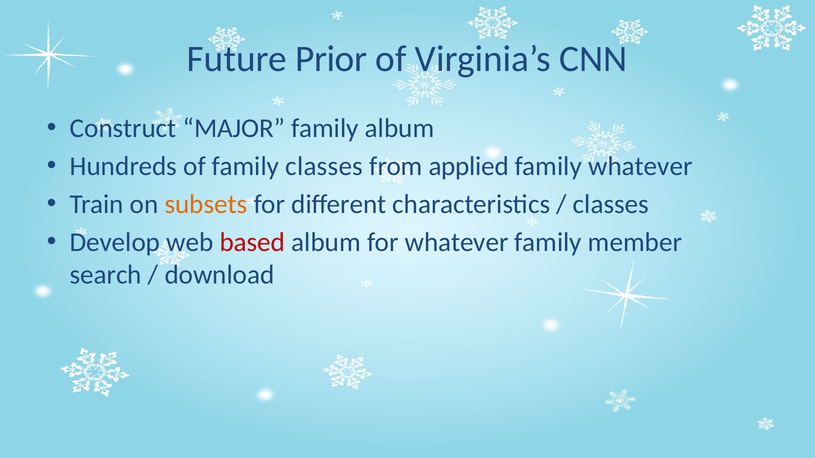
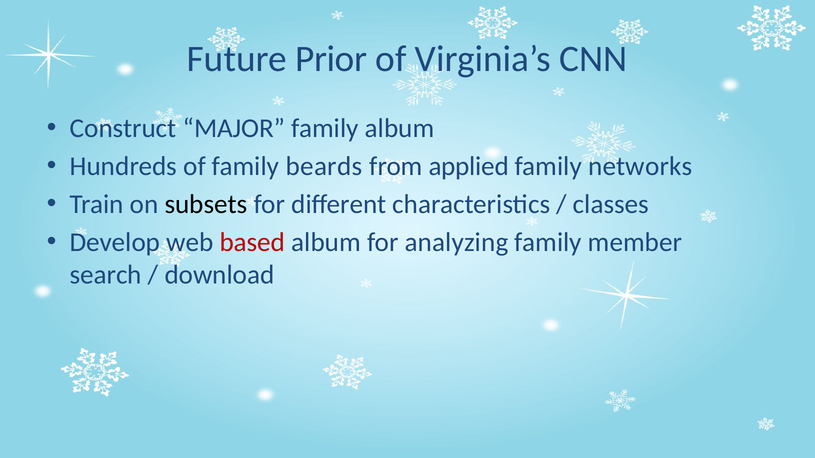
family classes: classes -> beards
family whatever: whatever -> networks
subsets colour: orange -> black
for whatever: whatever -> analyzing
